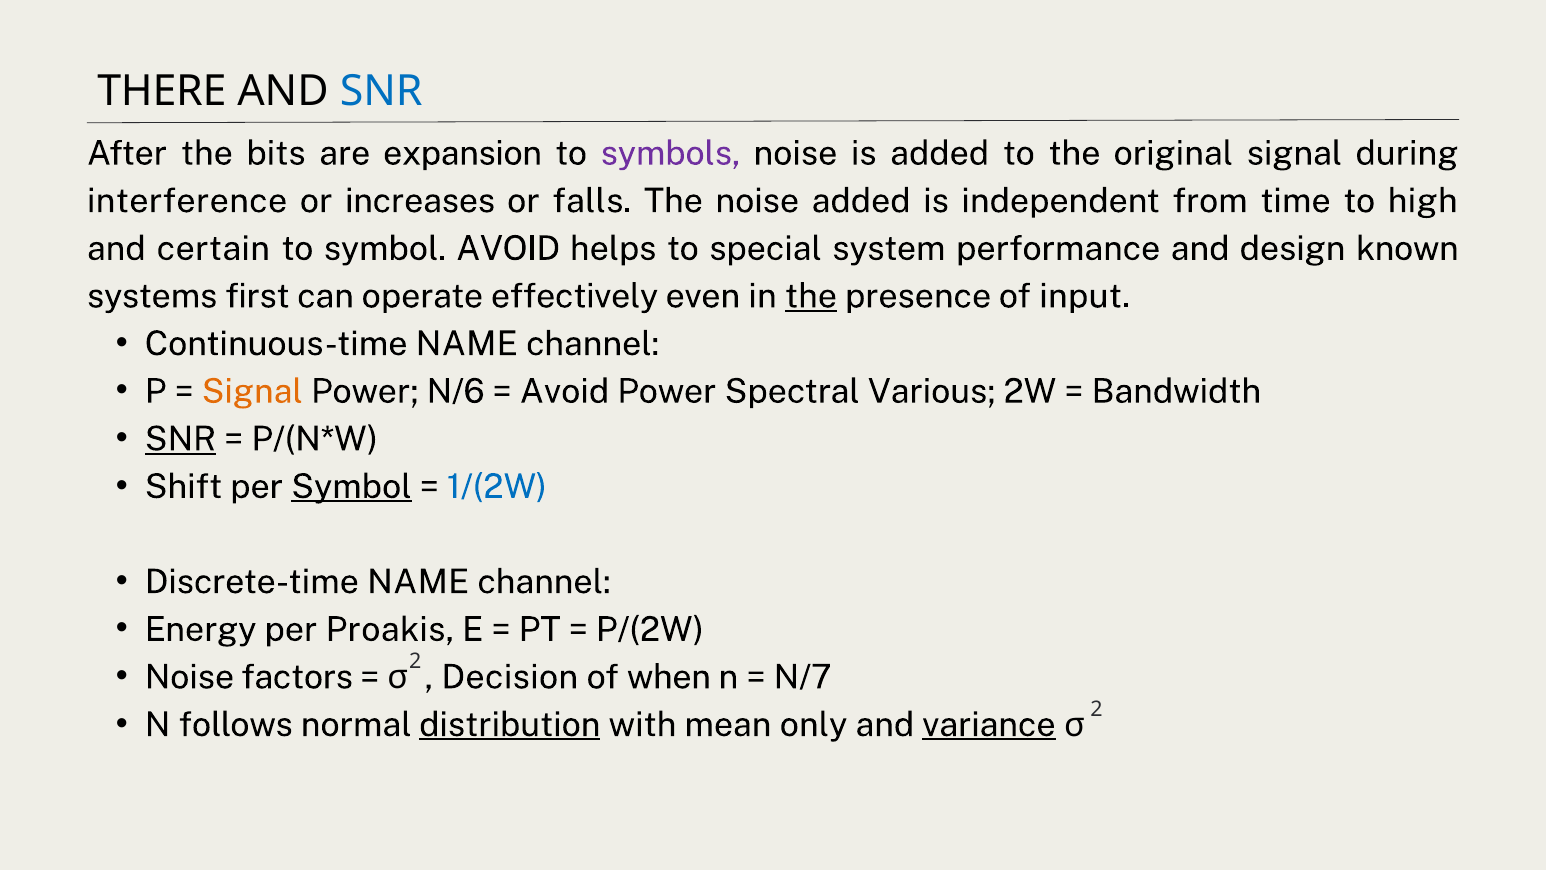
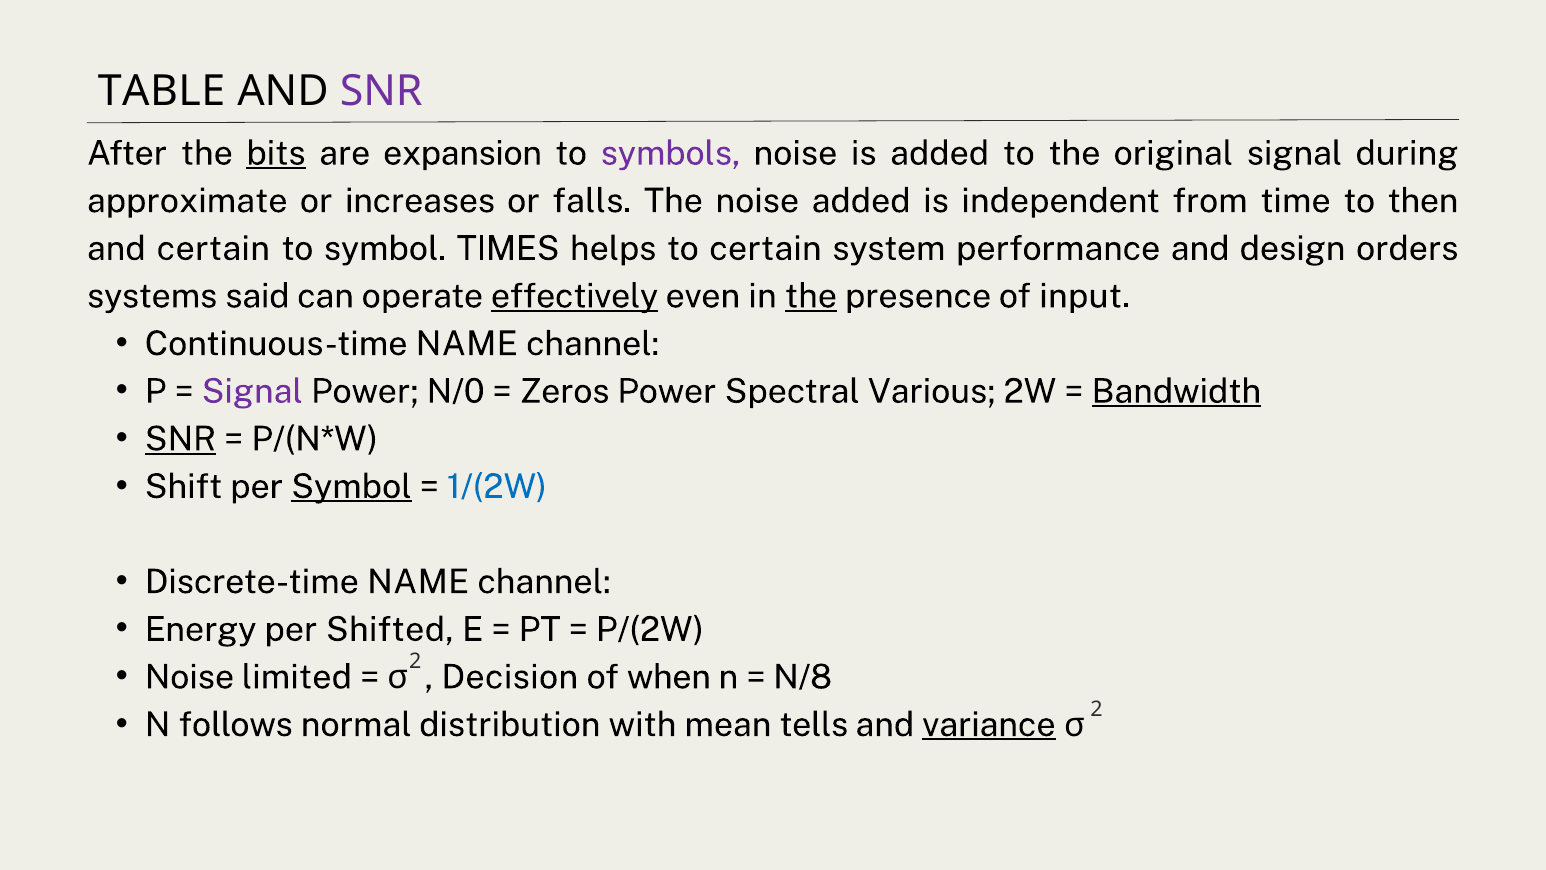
THERE: THERE -> TABLE
SNR at (381, 92) colour: blue -> purple
bits underline: none -> present
interference: interference -> approximate
high: high -> then
symbol AVOID: AVOID -> TIMES
to special: special -> certain
known: known -> orders
first: first -> said
effectively underline: none -> present
Signal at (252, 391) colour: orange -> purple
N/6: N/6 -> N/0
Avoid at (564, 391): Avoid -> Zeros
Bandwidth underline: none -> present
Proakis: Proakis -> Shifted
factors: factors -> limited
N/7: N/7 -> N/8
distribution underline: present -> none
only: only -> tells
